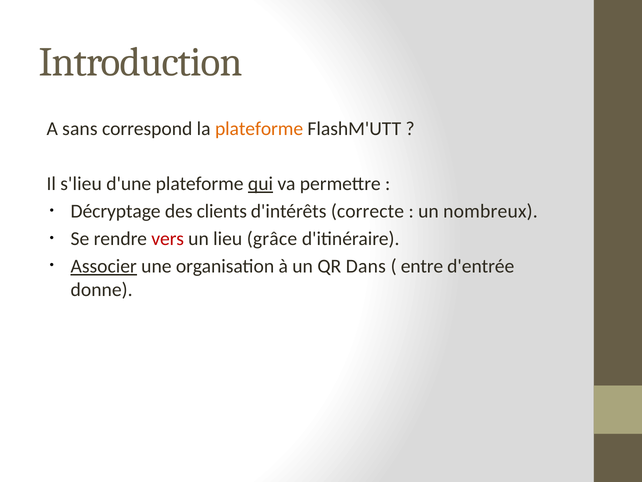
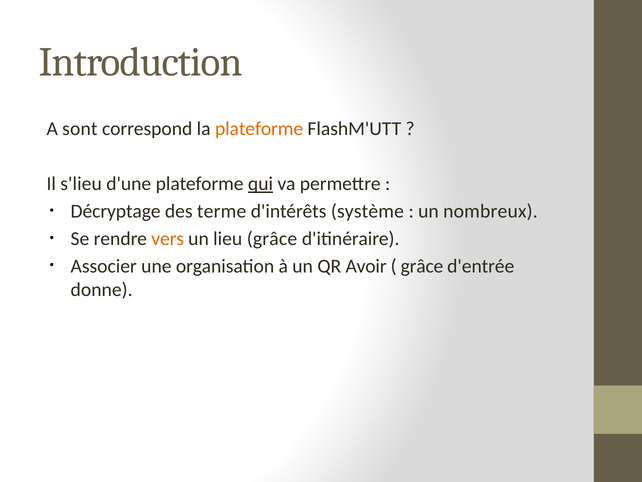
sans: sans -> sont
clients: clients -> terme
correcte: correcte -> système
vers colour: red -> orange
Associer underline: present -> none
Dans: Dans -> Avoir
entre at (422, 266): entre -> grâce
